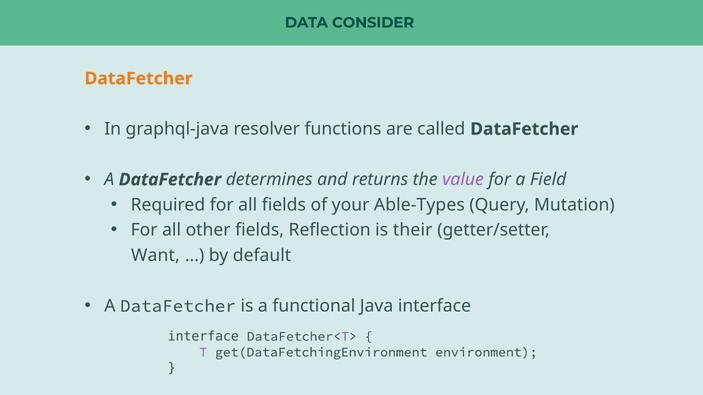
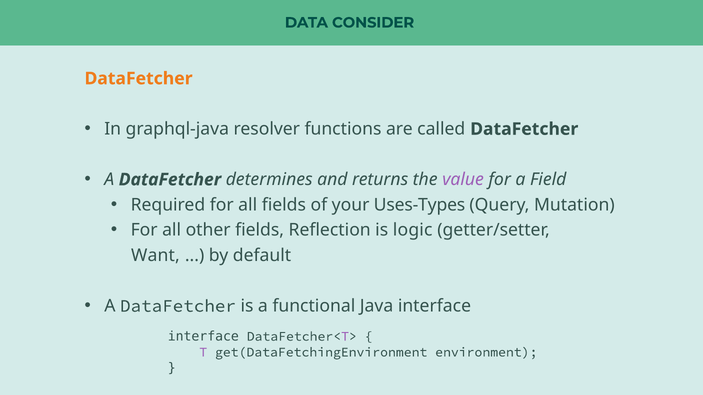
Able-Types: Able-Types -> Uses-Types
their: their -> logic
